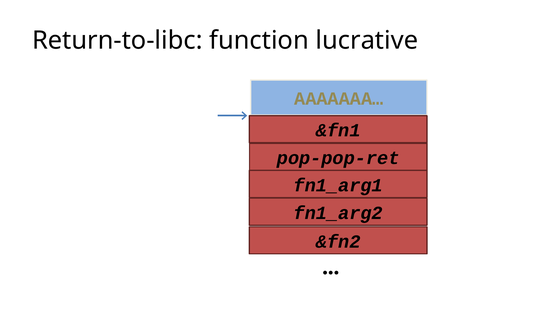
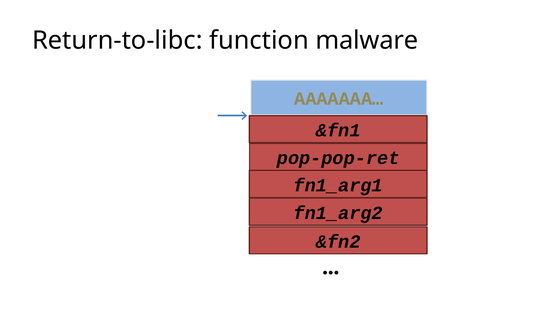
lucrative: lucrative -> malware
